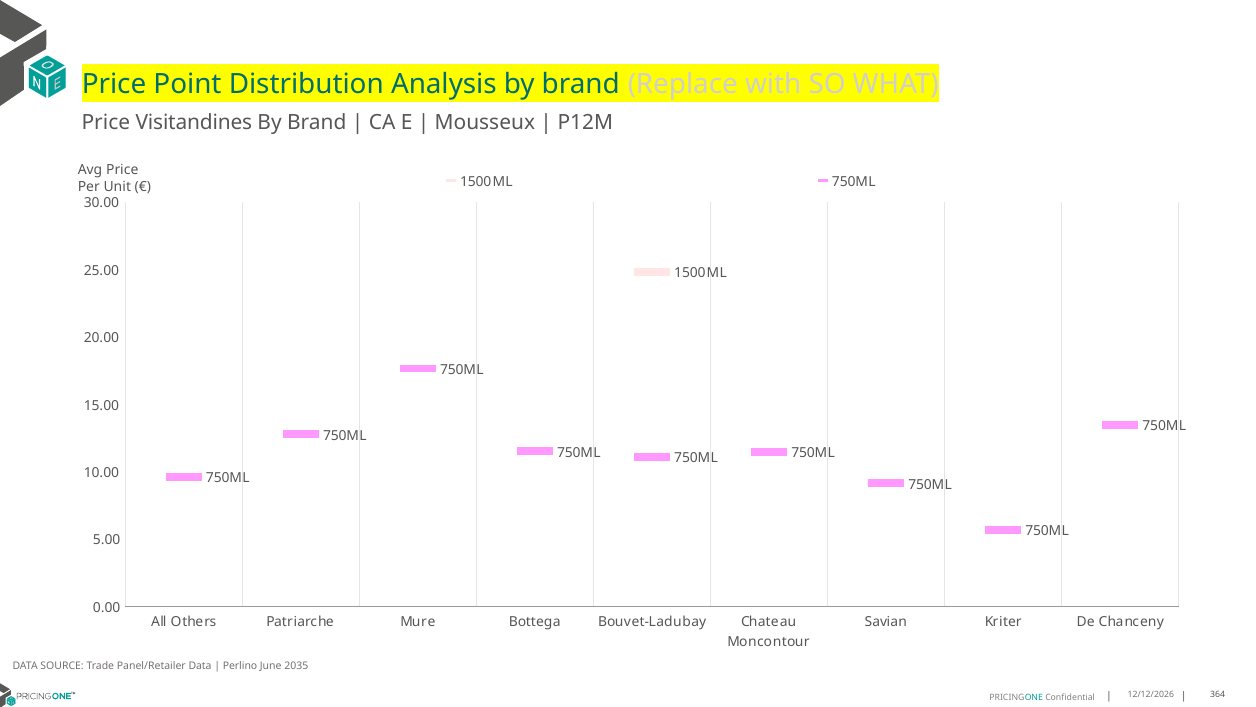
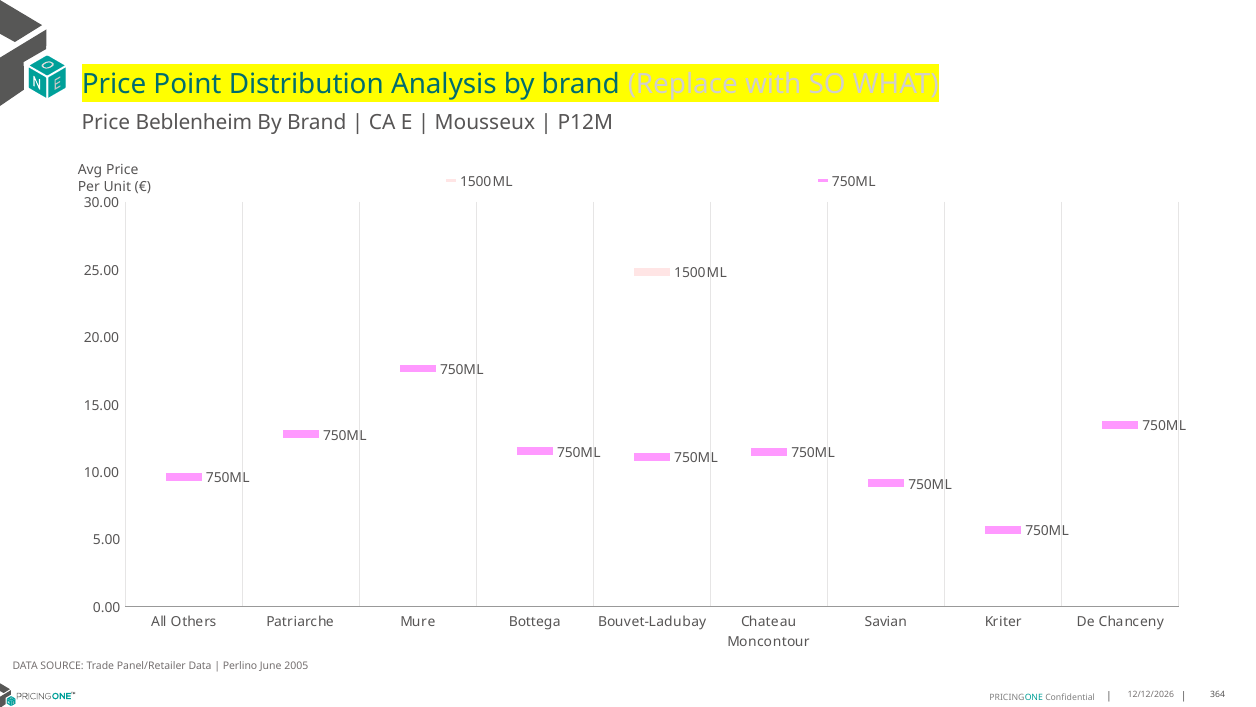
Visitandines: Visitandines -> Beblenheim
2035: 2035 -> 2005
